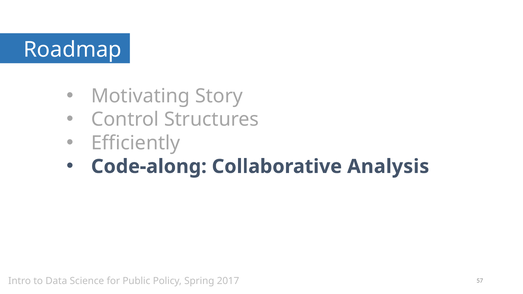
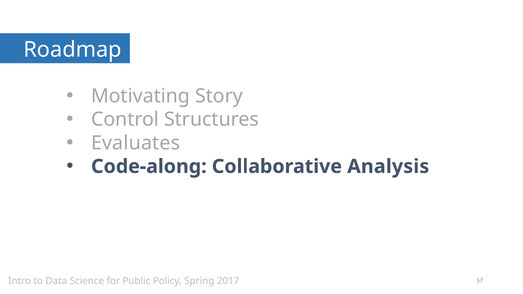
Efficiently: Efficiently -> Evaluates
